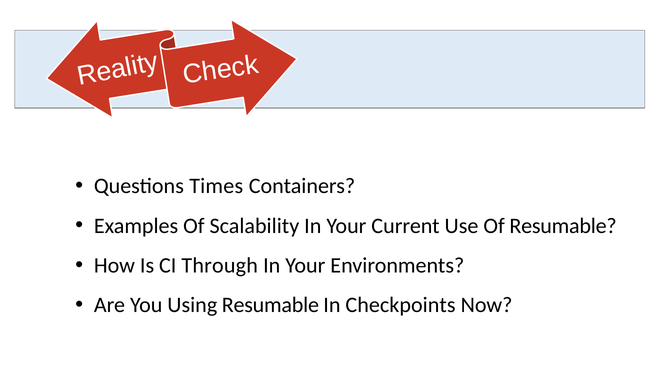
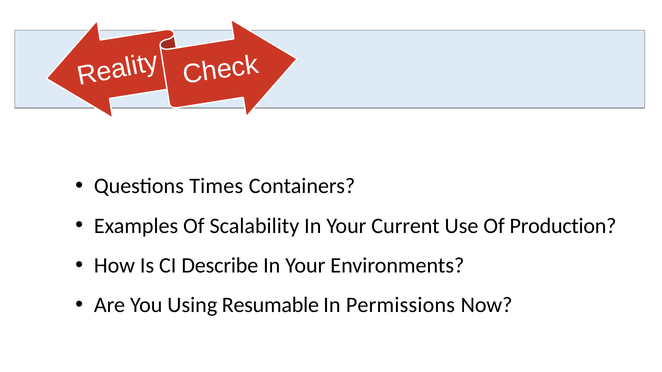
Of Resumable: Resumable -> Production
Through: Through -> Describe
Checkpoints: Checkpoints -> Permissions
